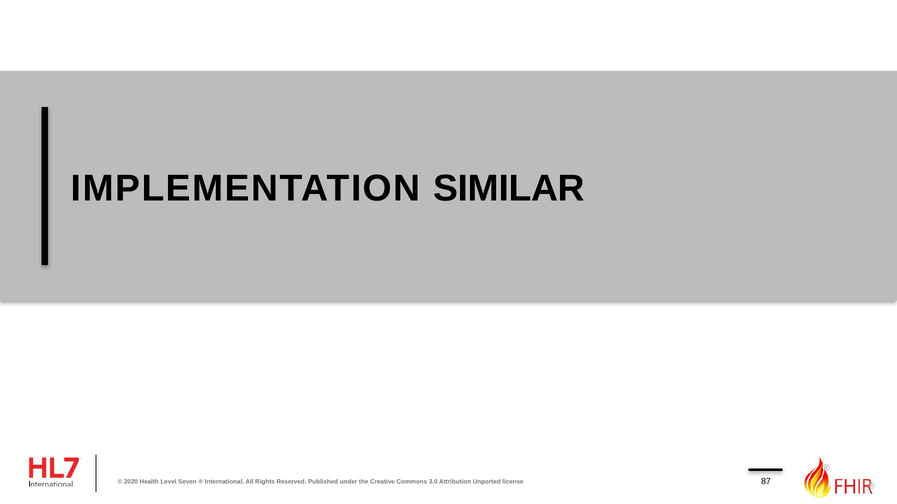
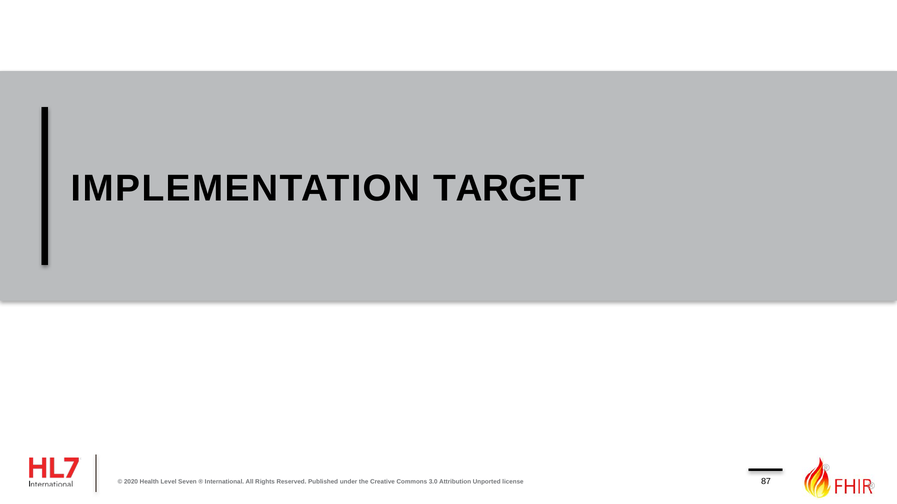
SIMILAR: SIMILAR -> TARGET
